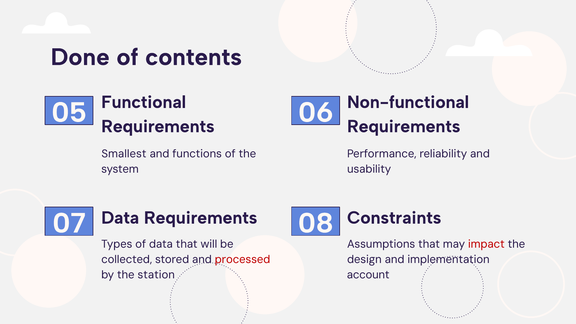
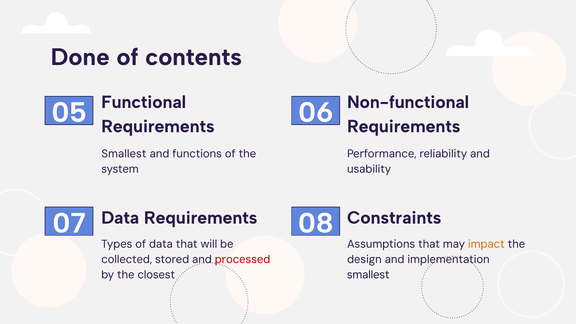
impact colour: red -> orange
station: station -> closest
account at (368, 275): account -> smallest
